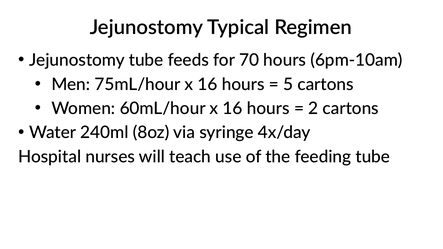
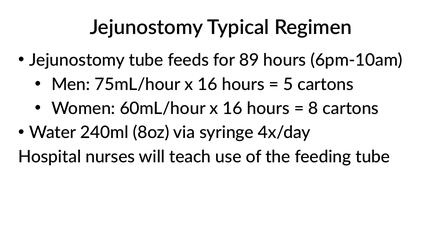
70: 70 -> 89
2: 2 -> 8
